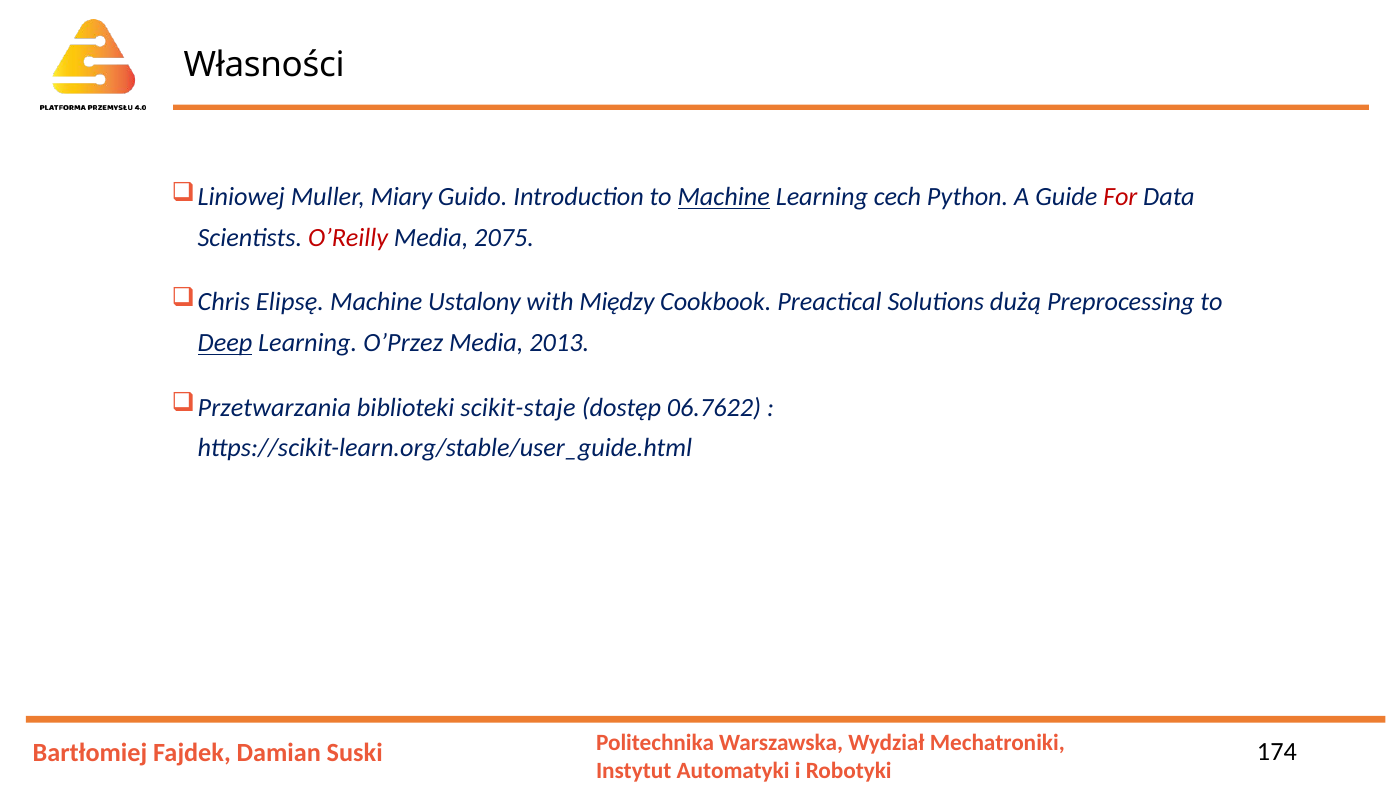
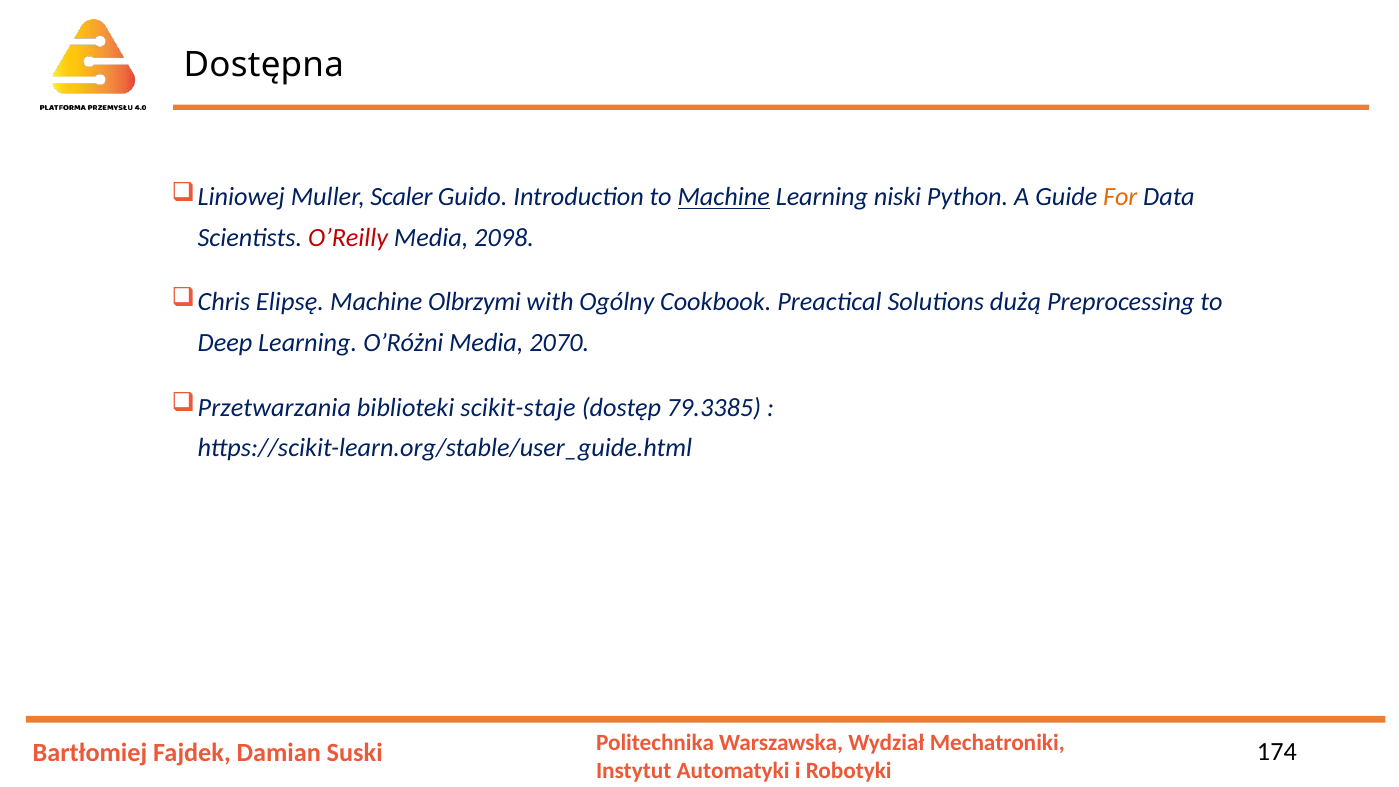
Własności: Własności -> Dostępna
Miary: Miary -> Scaler
cech: cech -> niski
For colour: red -> orange
2075: 2075 -> 2098
Ustalony: Ustalony -> Olbrzymi
Między: Między -> Ogólny
Deep underline: present -> none
O’Przez: O’Przez -> O’Różni
2013: 2013 -> 2070
06.7622: 06.7622 -> 79.3385
